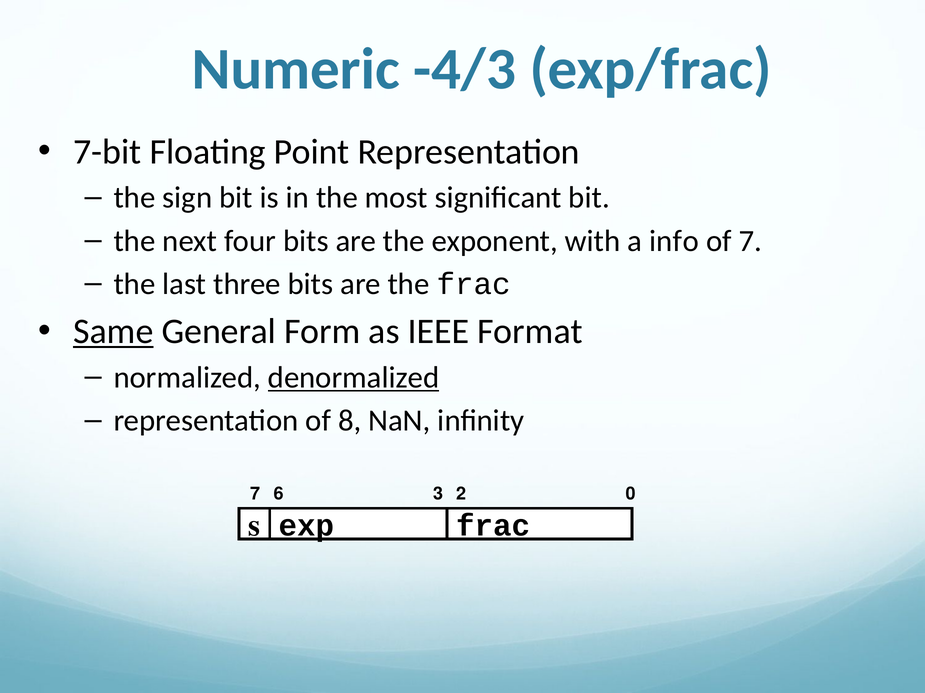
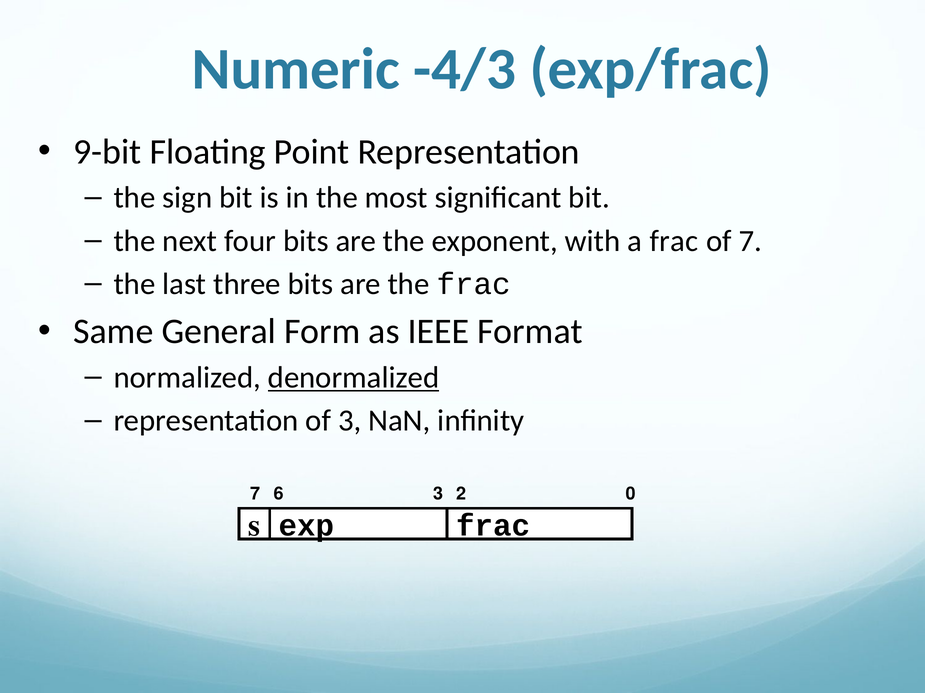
7-bit: 7-bit -> 9-bit
a info: info -> frac
Same underline: present -> none
of 8: 8 -> 3
